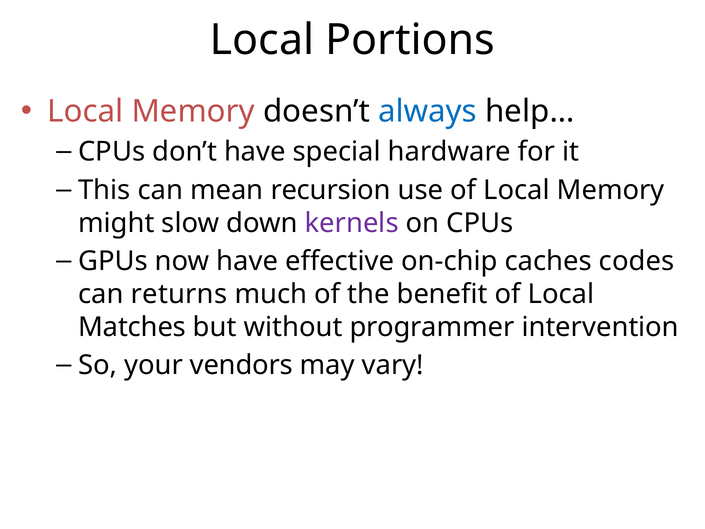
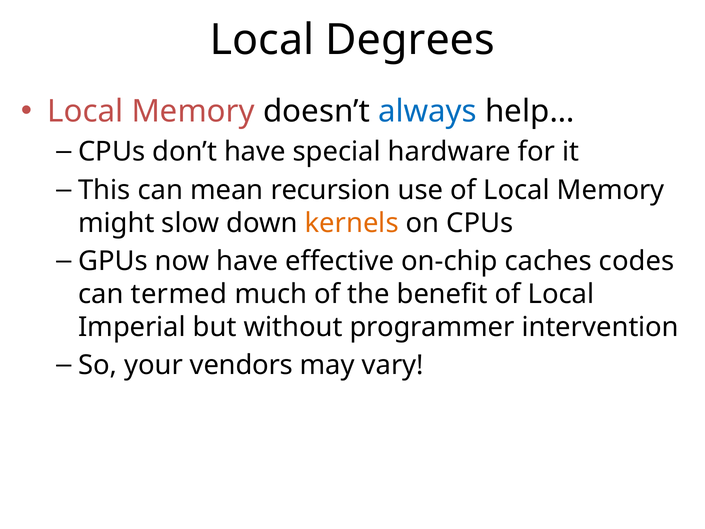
Portions: Portions -> Degrees
kernels colour: purple -> orange
returns: returns -> termed
Matches: Matches -> Imperial
